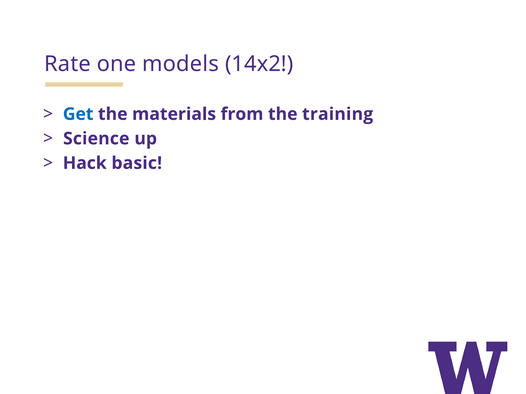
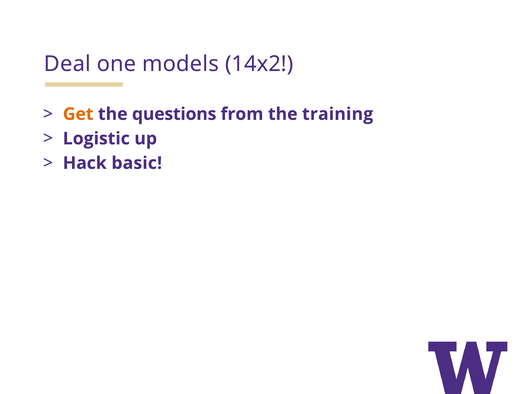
Rate: Rate -> Deal
Get colour: blue -> orange
materials: materials -> questions
Science: Science -> Logistic
